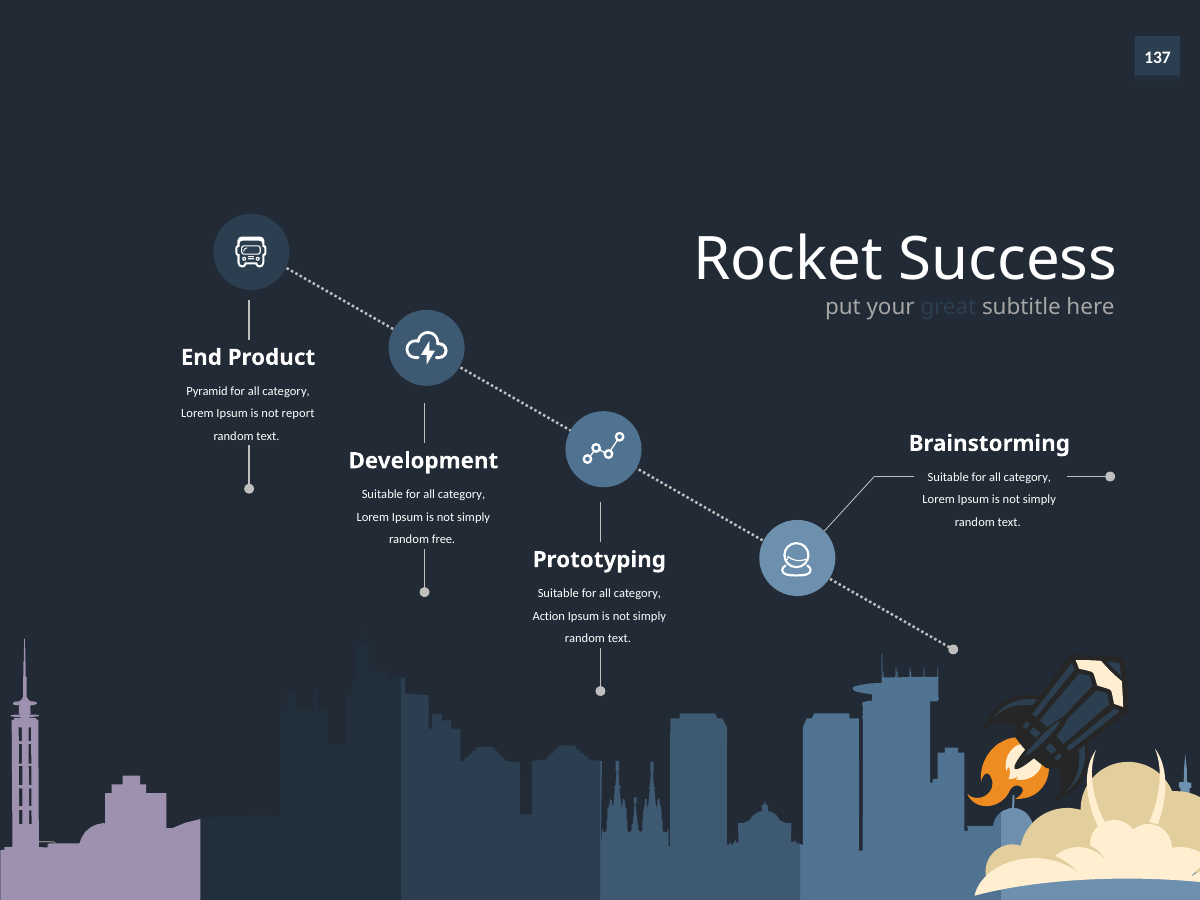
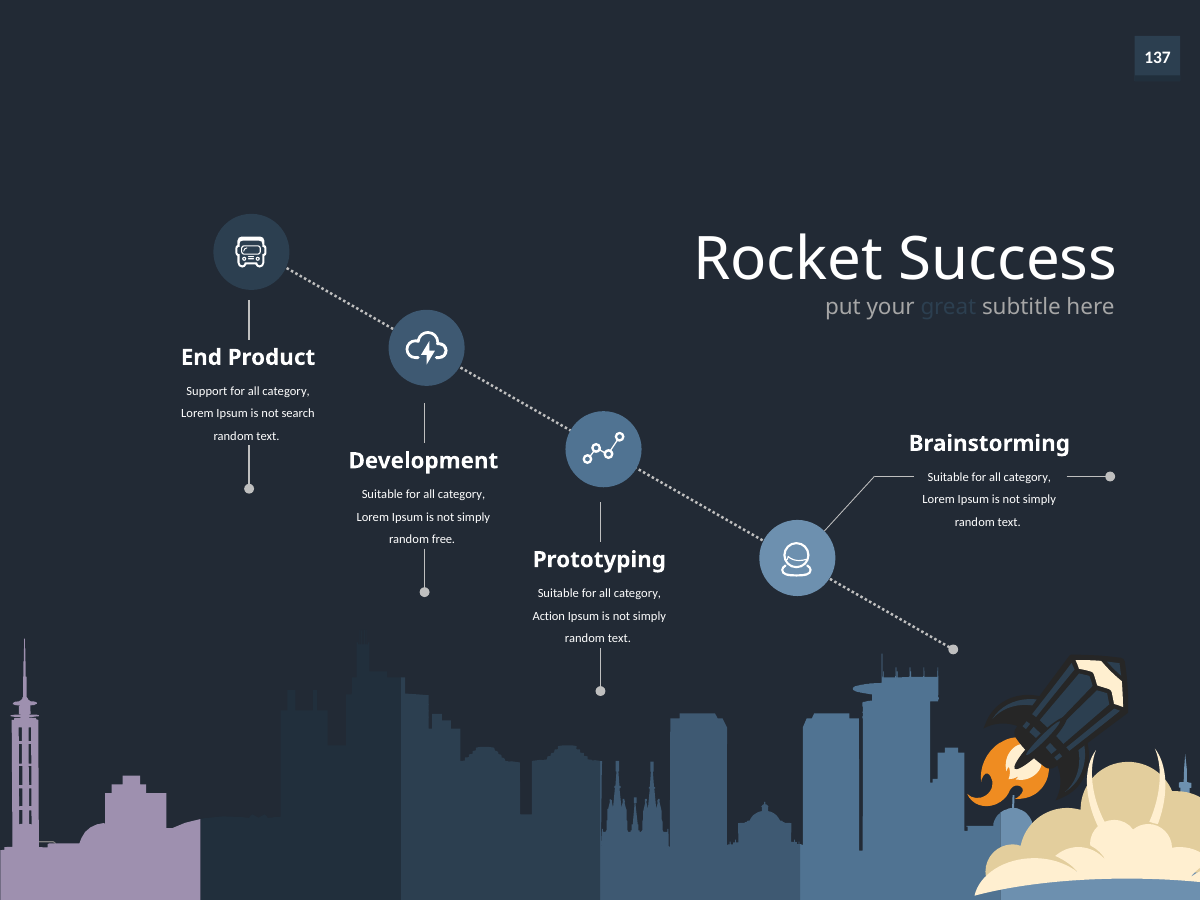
Pyramid: Pyramid -> Support
report: report -> search
